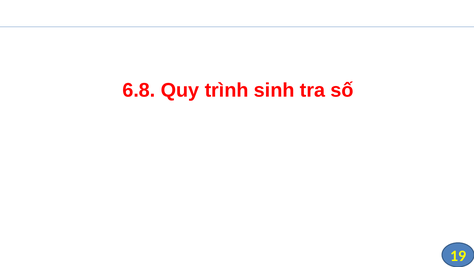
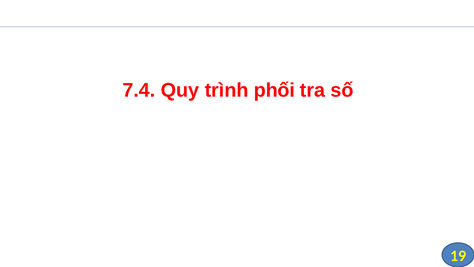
6.8: 6.8 -> 7.4
sinh: sinh -> phối
